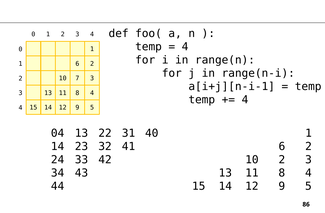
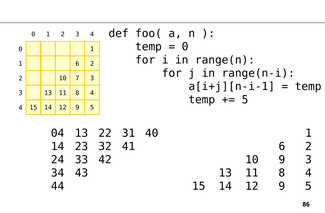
4 at (185, 47): 4 -> 0
4 at (245, 100): 4 -> 5
10 2: 2 -> 9
